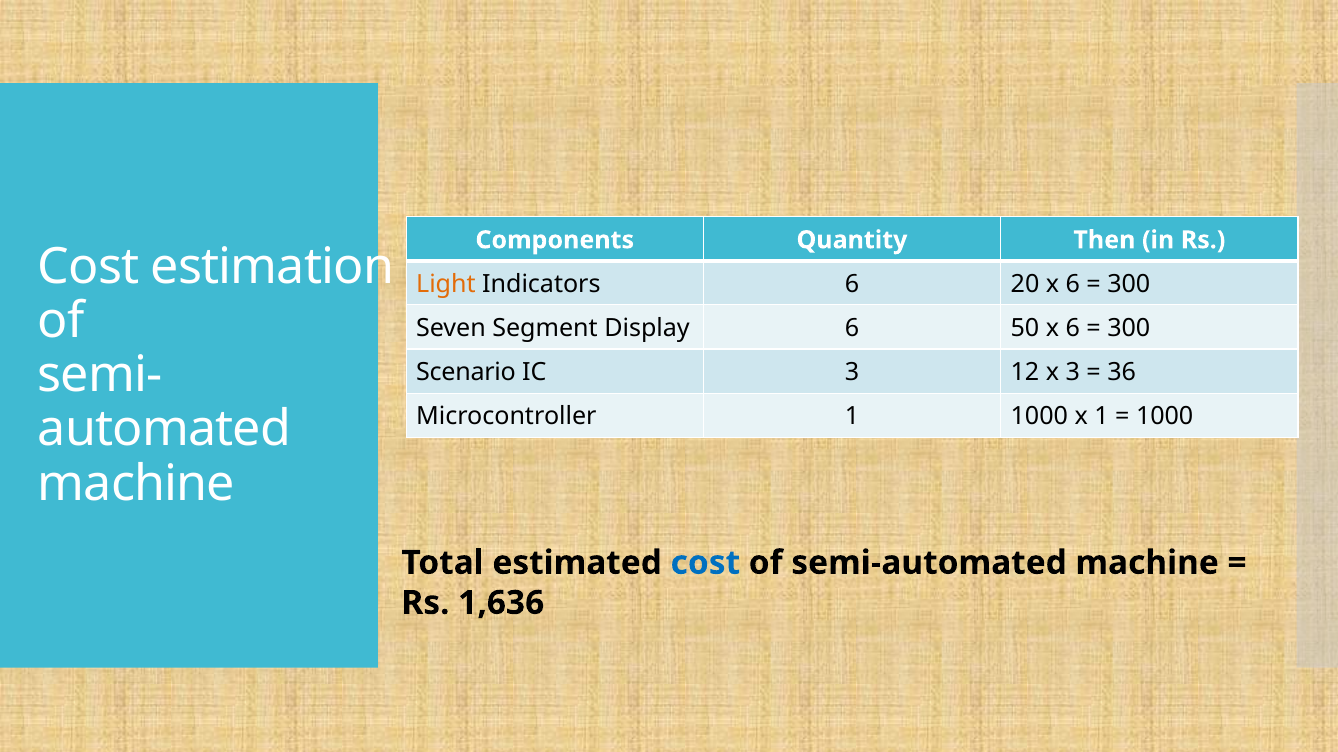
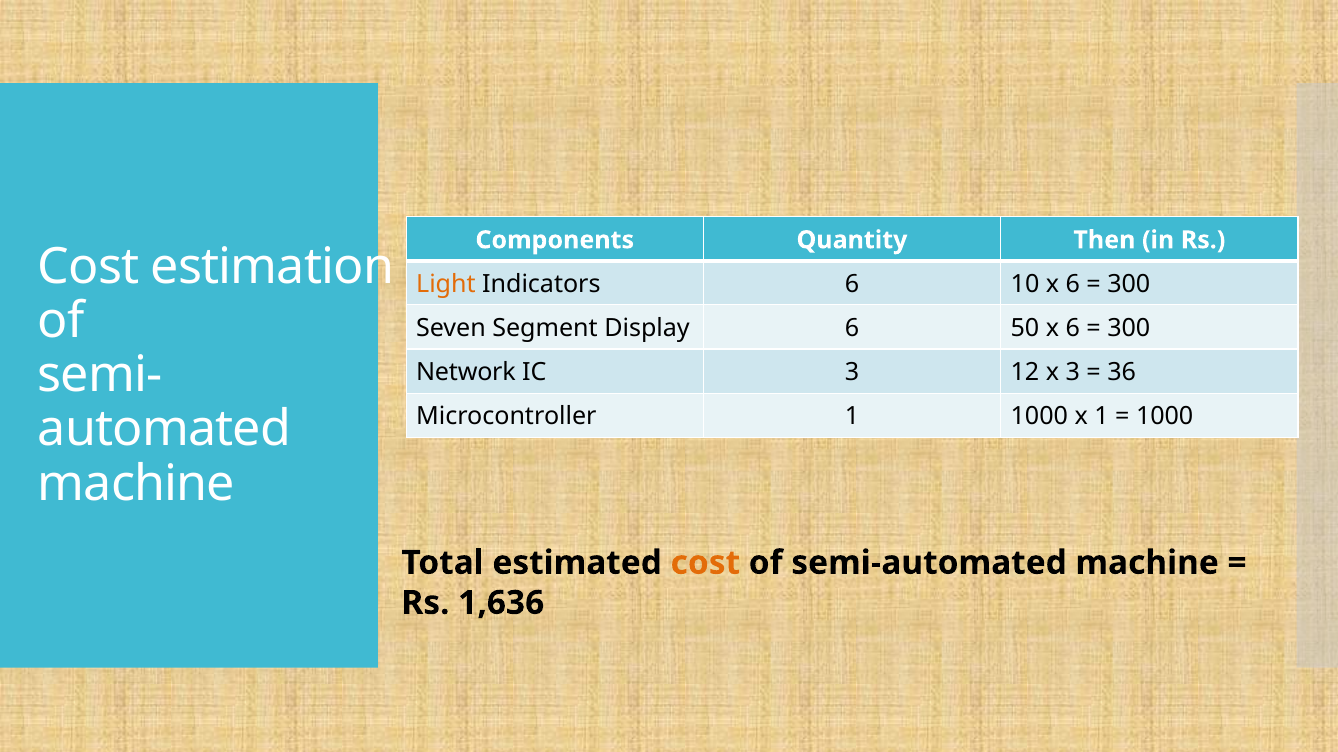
20: 20 -> 10
Scenario: Scenario -> Network
cost at (705, 563) colour: blue -> orange
